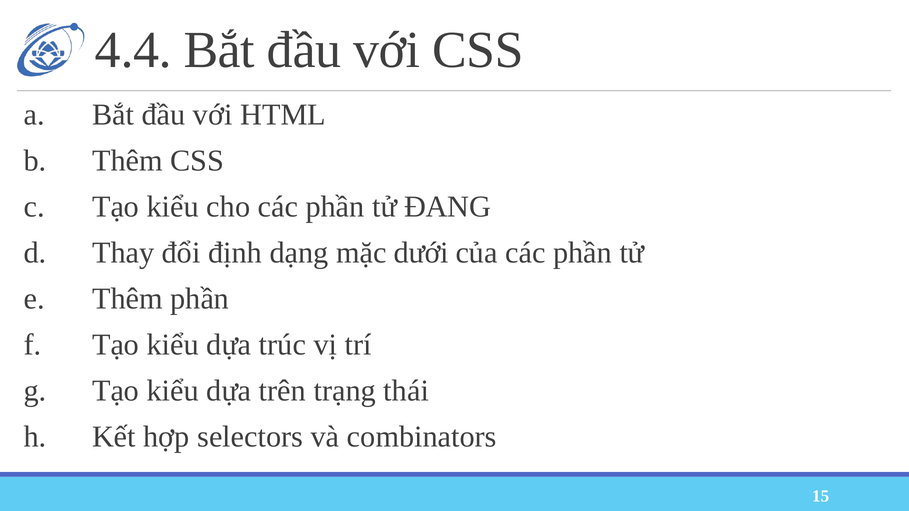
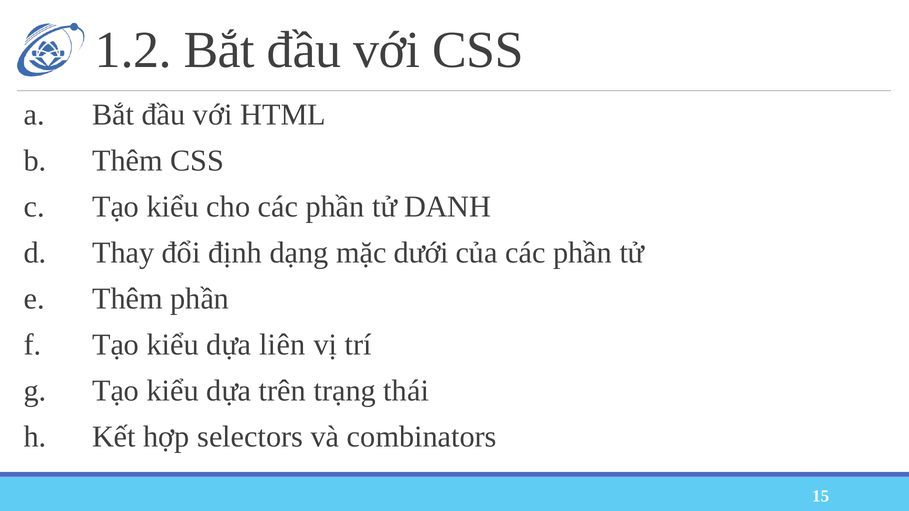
4.4: 4.4 -> 1.2
ĐANG: ĐANG -> DANH
trúc: trúc -> liên
